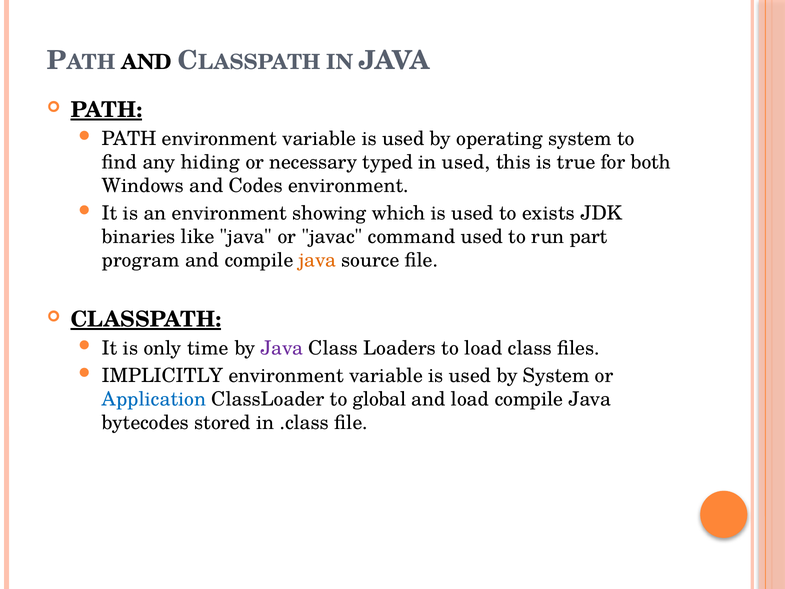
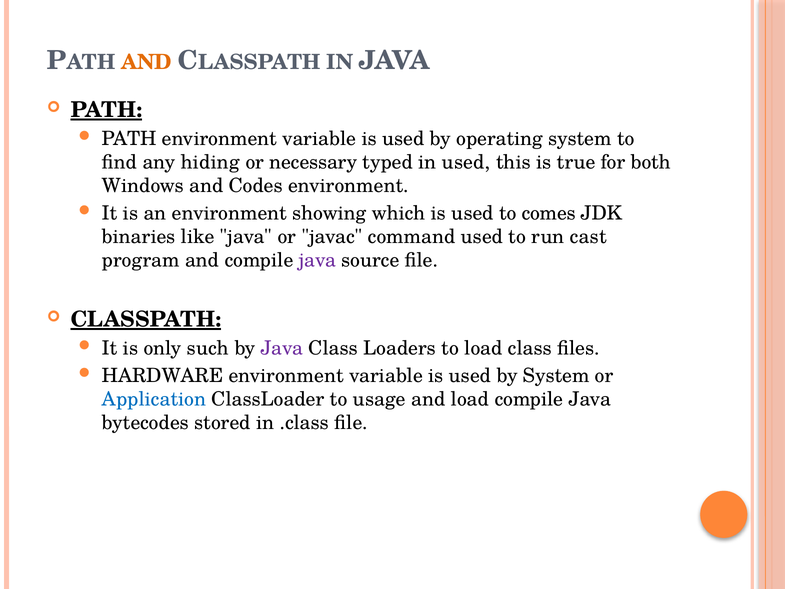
AND at (147, 62) colour: black -> orange
exists: exists -> comes
part: part -> cast
java at (317, 260) colour: orange -> purple
time: time -> such
IMPLICITLY: IMPLICITLY -> HARDWARE
global: global -> usage
